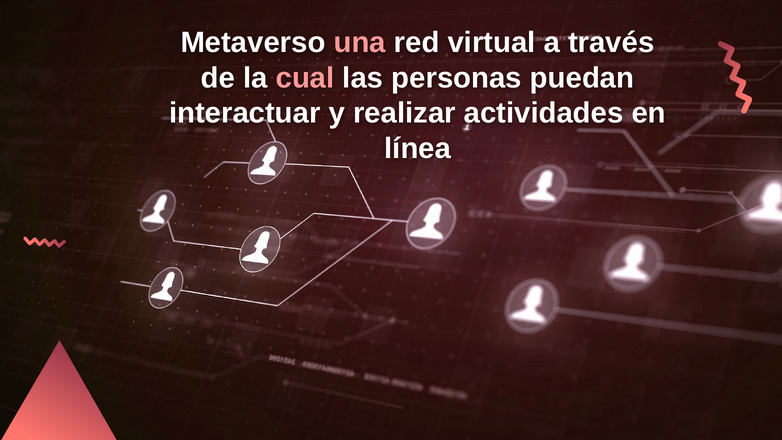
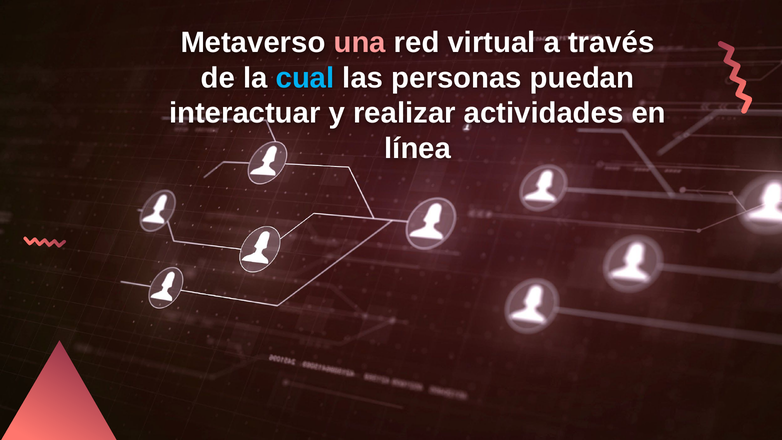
cual colour: pink -> light blue
